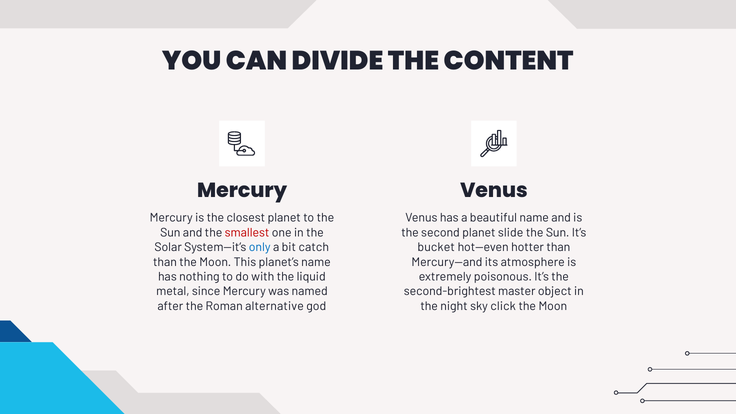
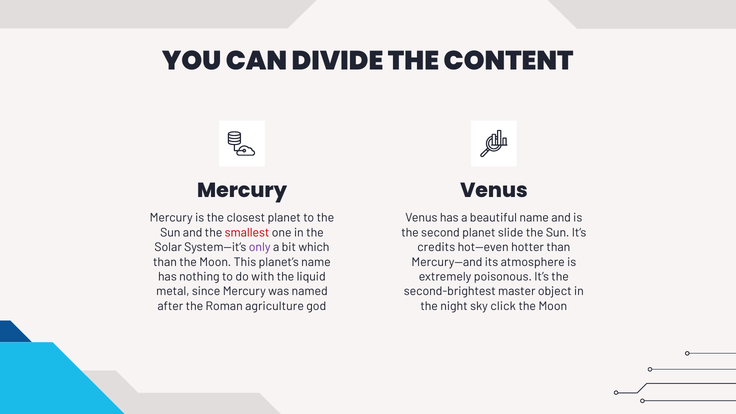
only colour: blue -> purple
catch: catch -> which
bucket: bucket -> credits
alternative: alternative -> agriculture
